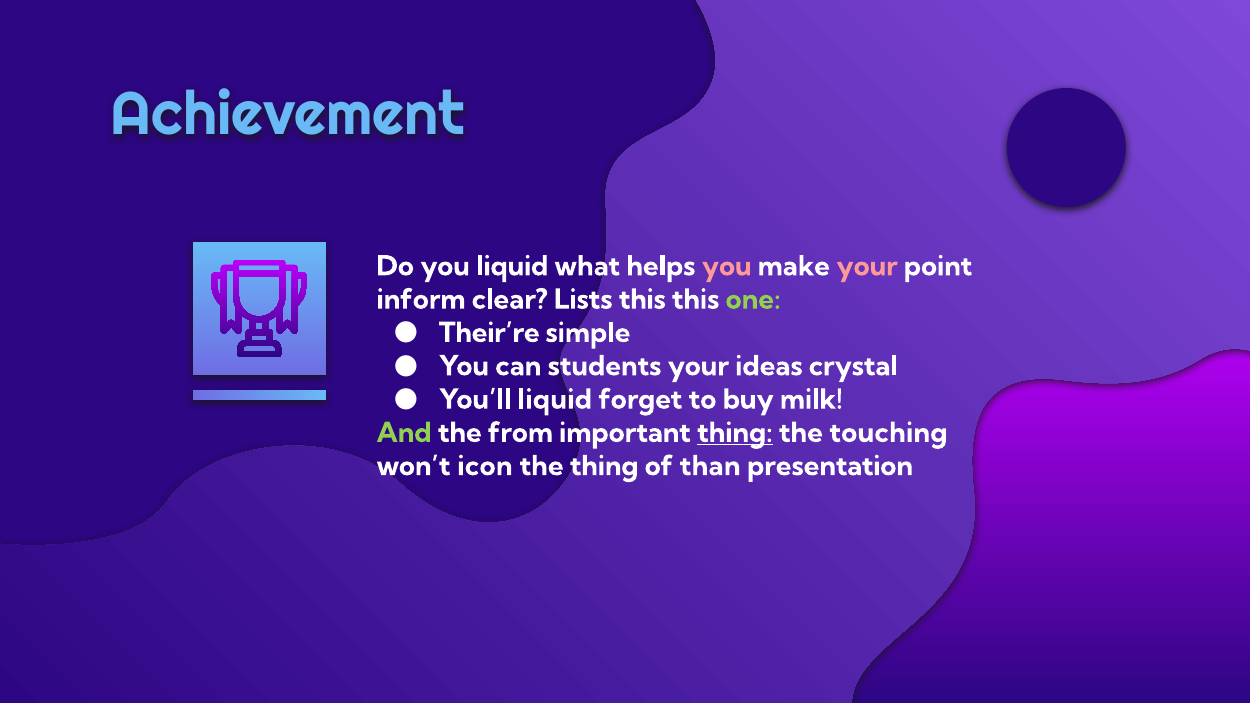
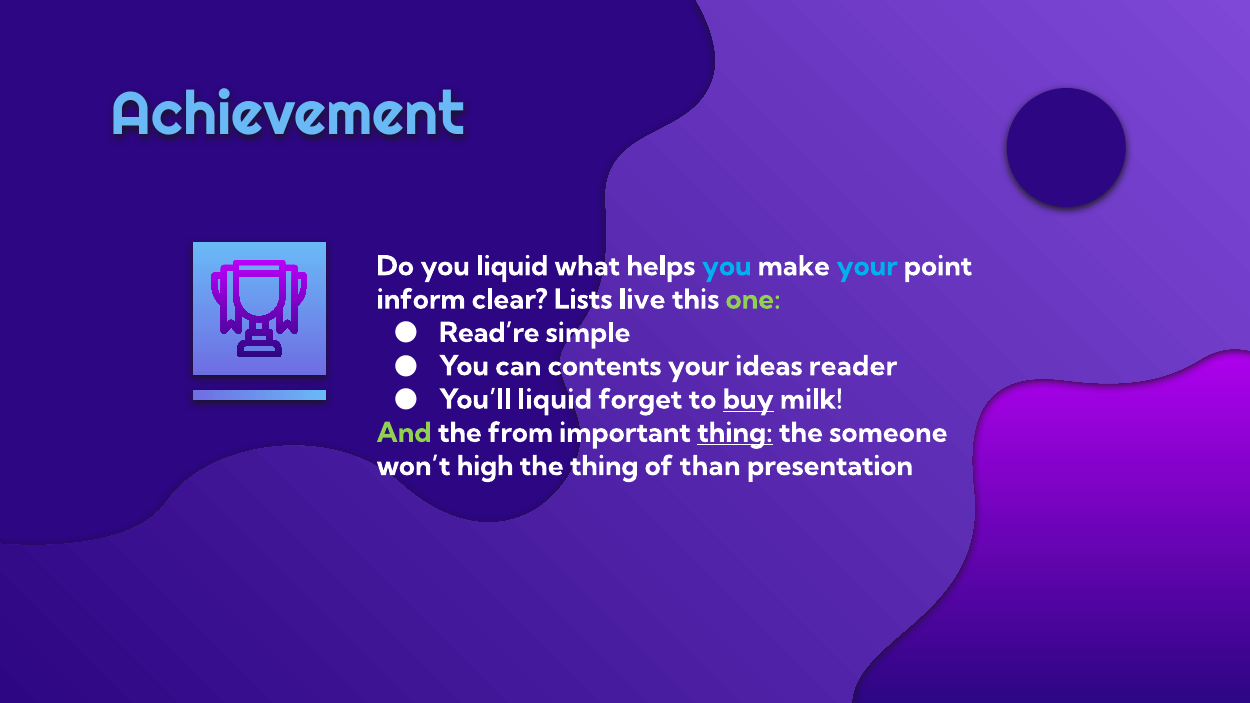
you at (727, 266) colour: pink -> light blue
your at (867, 266) colour: pink -> light blue
Lists this: this -> live
Their’re: Their’re -> Read’re
students: students -> contents
crystal: crystal -> reader
buy underline: none -> present
touching: touching -> someone
icon: icon -> high
